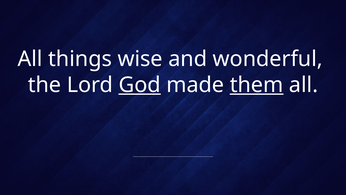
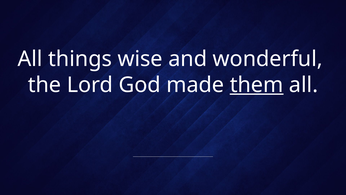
God underline: present -> none
